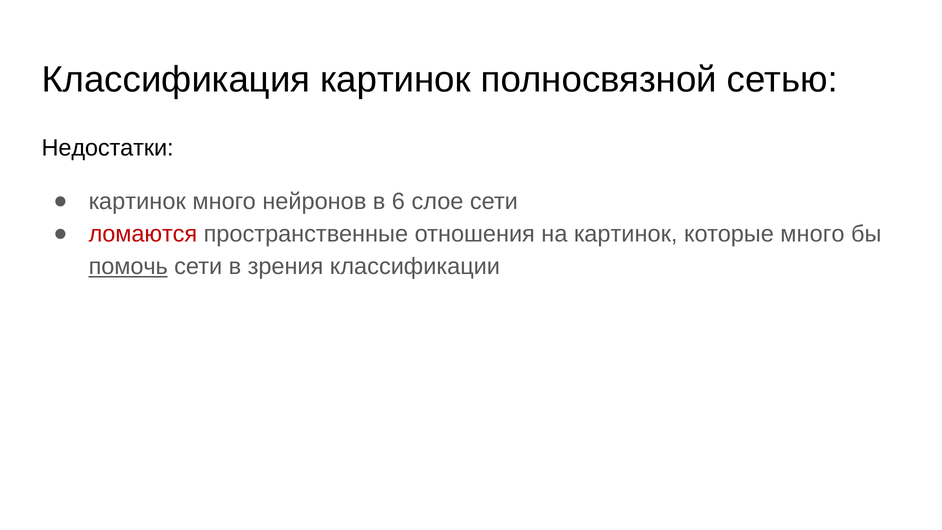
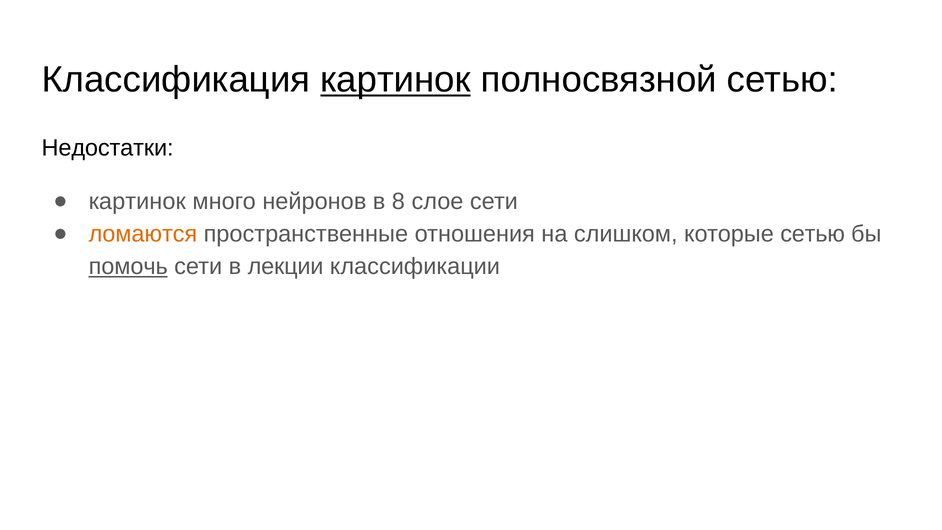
картинок at (396, 80) underline: none -> present
6: 6 -> 8
ломаются colour: red -> orange
на картинок: картинок -> слишком
которые много: много -> сетью
зрения: зрения -> лекции
